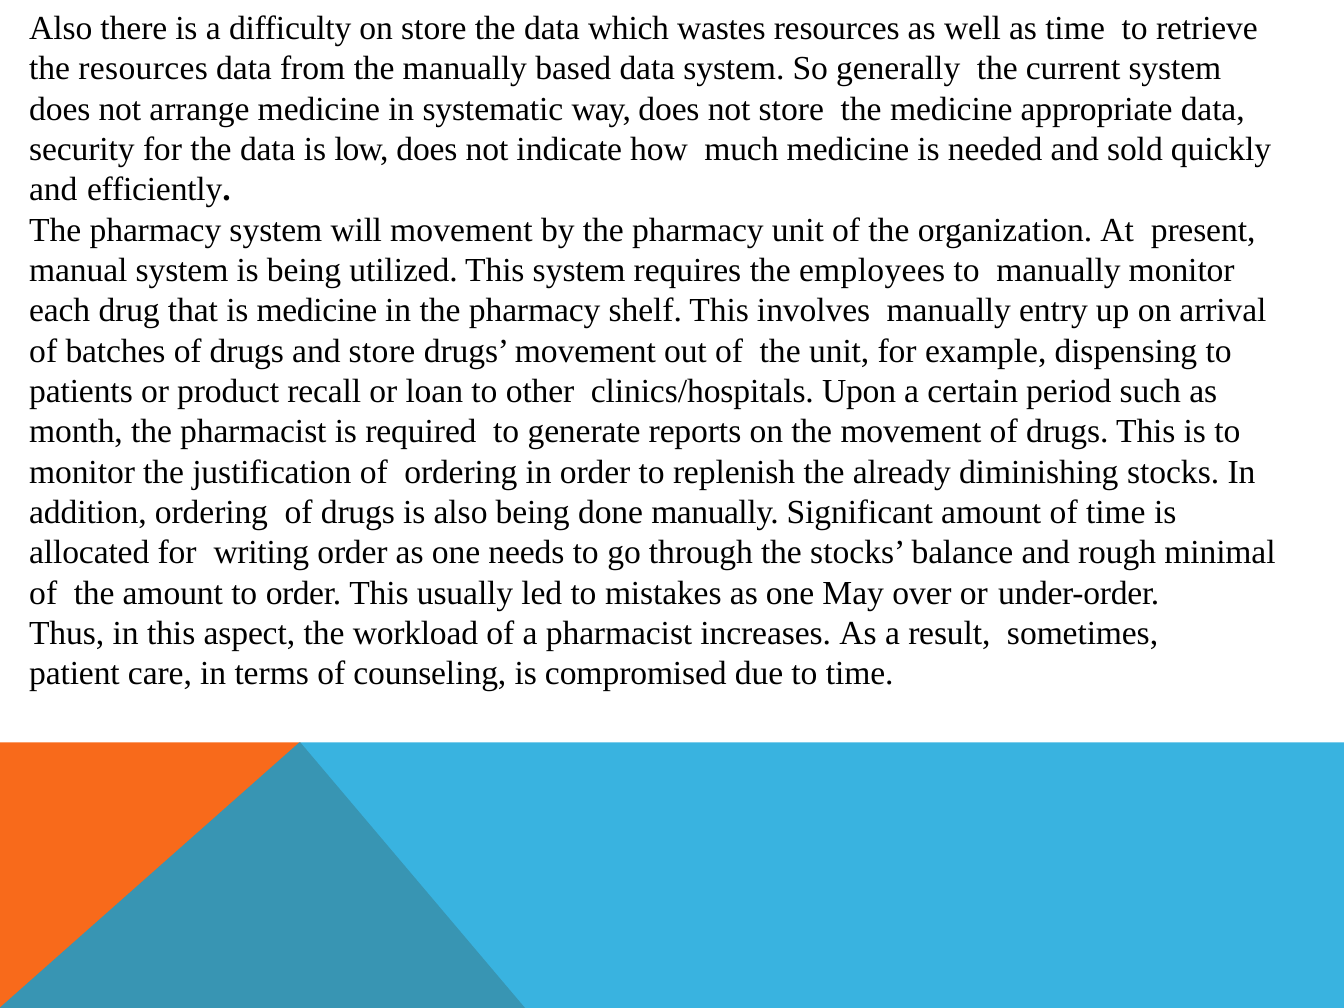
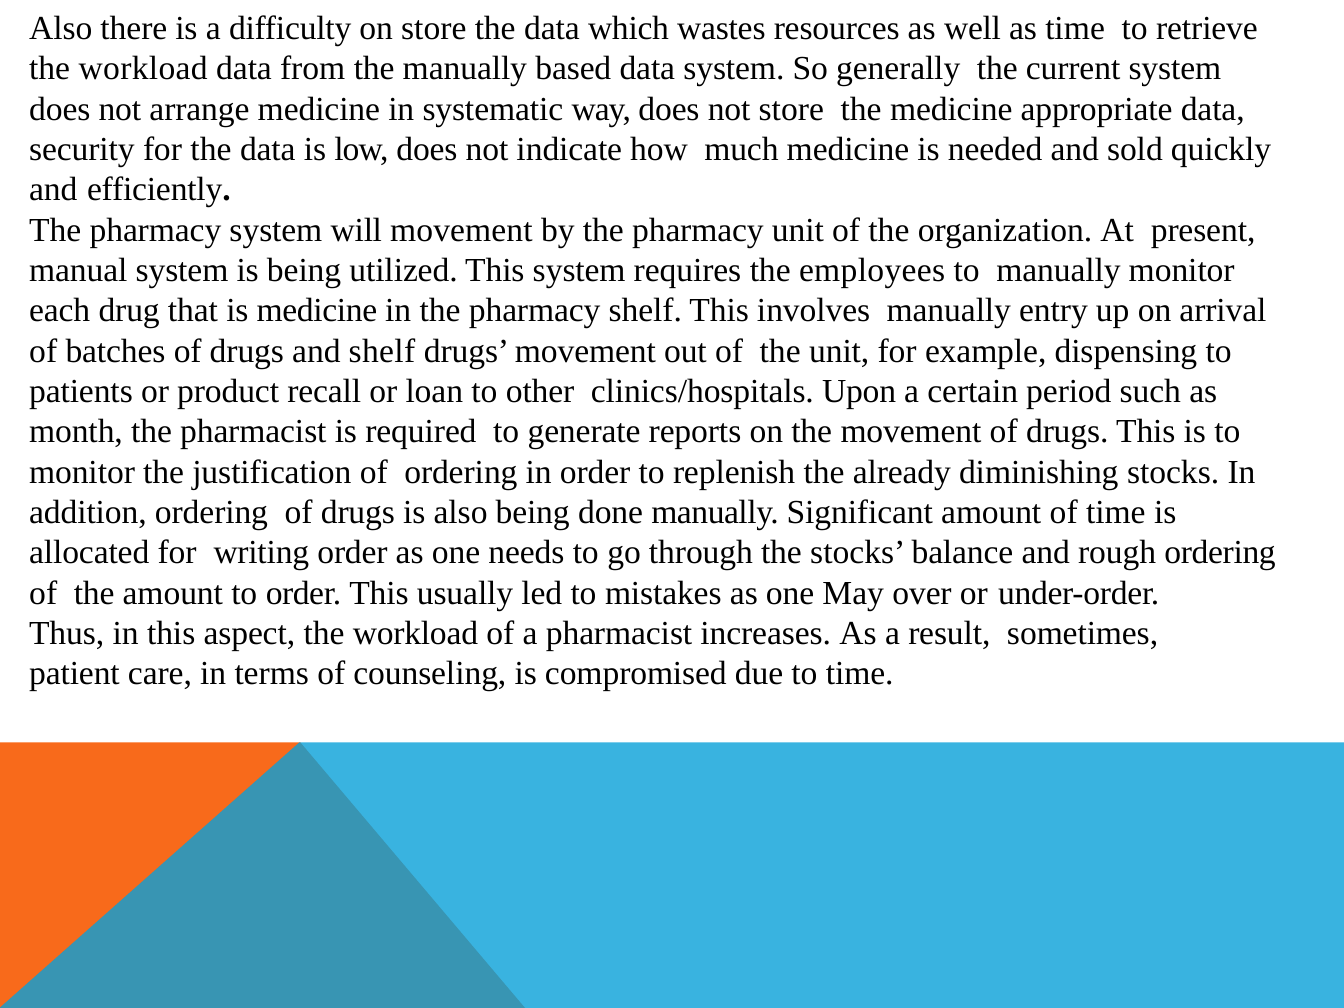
resources at (143, 69): resources -> workload
and store: store -> shelf
rough minimal: minimal -> ordering
